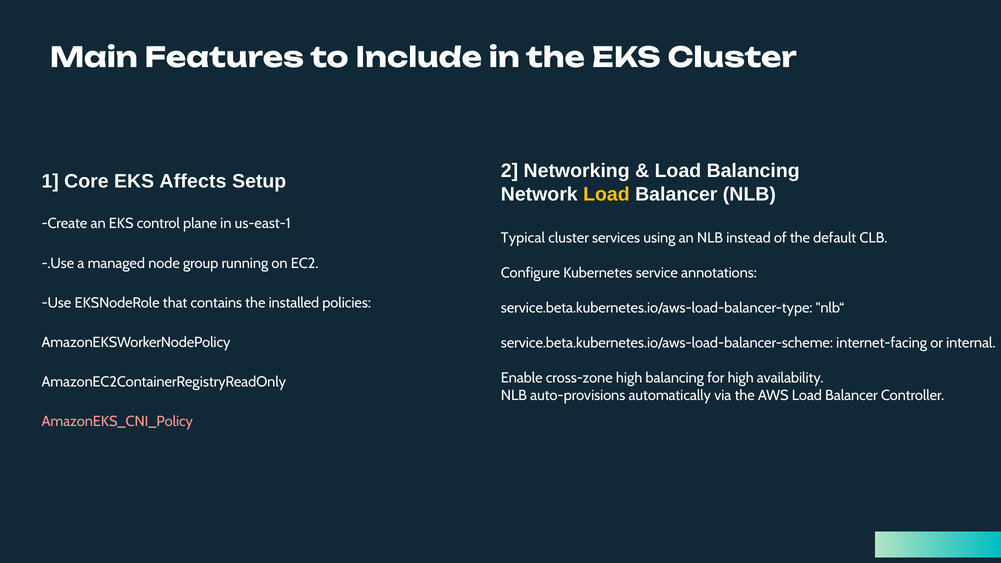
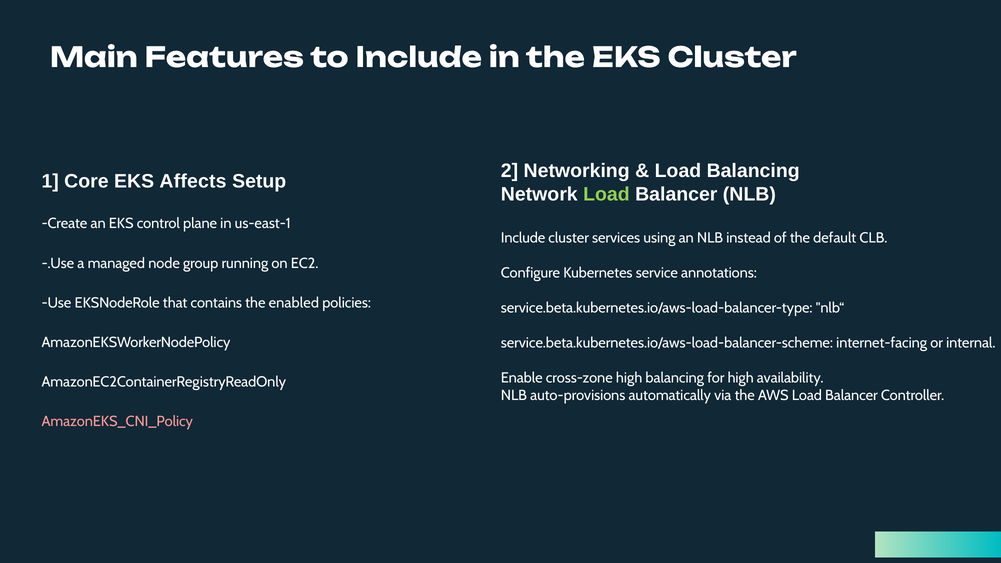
Load at (606, 194) colour: yellow -> light green
Typical at (523, 238): Typical -> Include
installed: installed -> enabled
